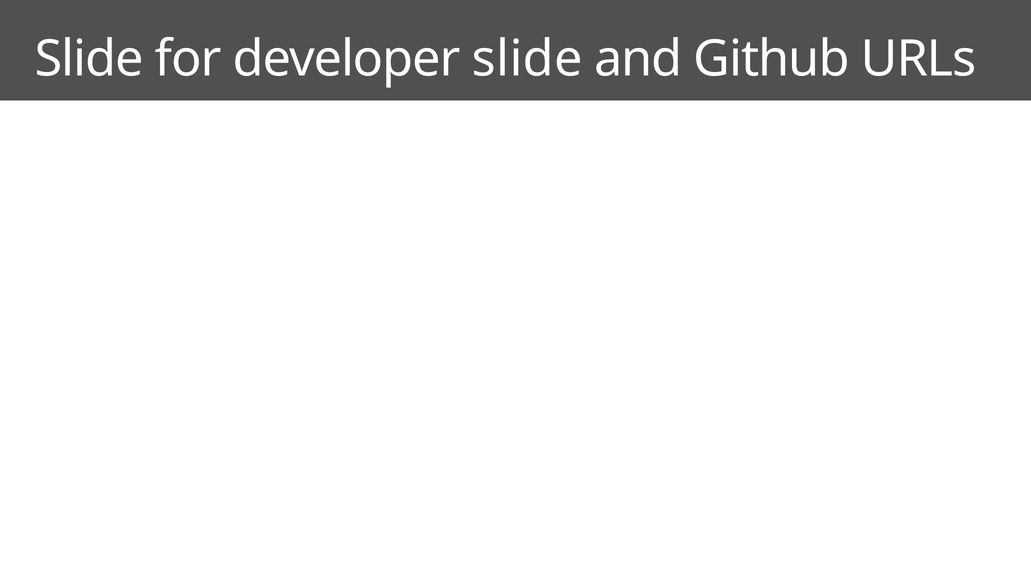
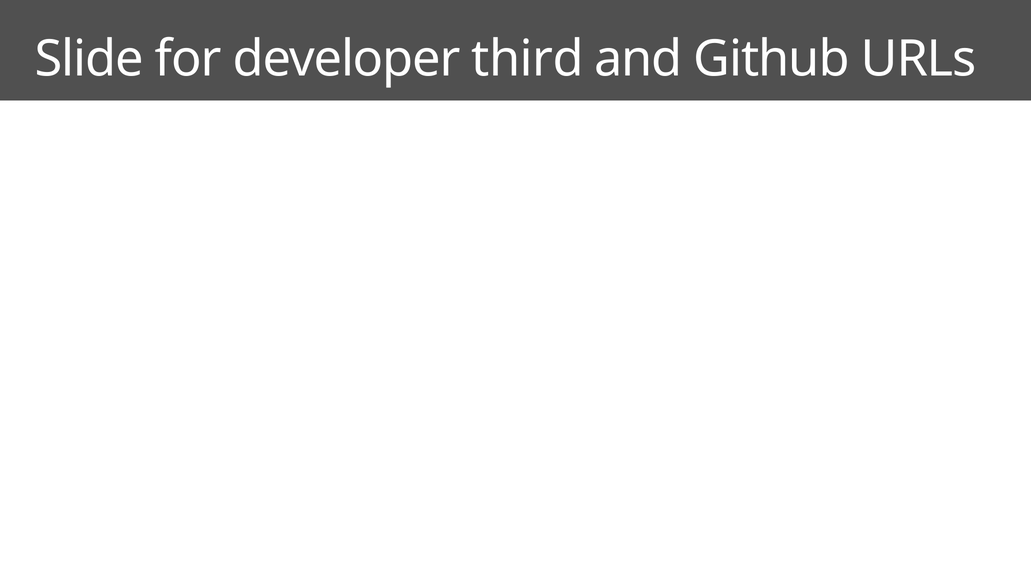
developer slide: slide -> third
